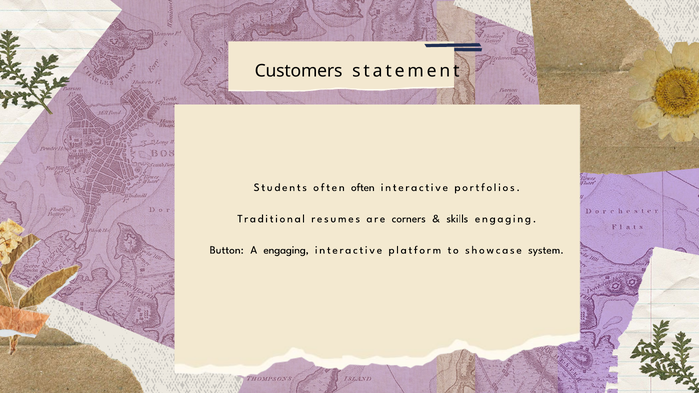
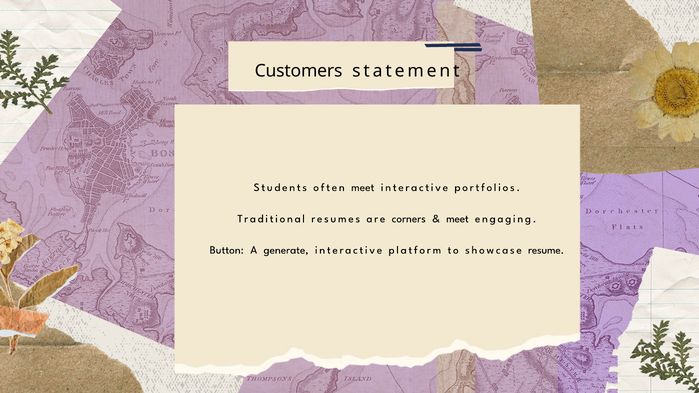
often often: often -> meet
skills at (457, 219): skills -> meet
A engaging: engaging -> generate
system: system -> resume
